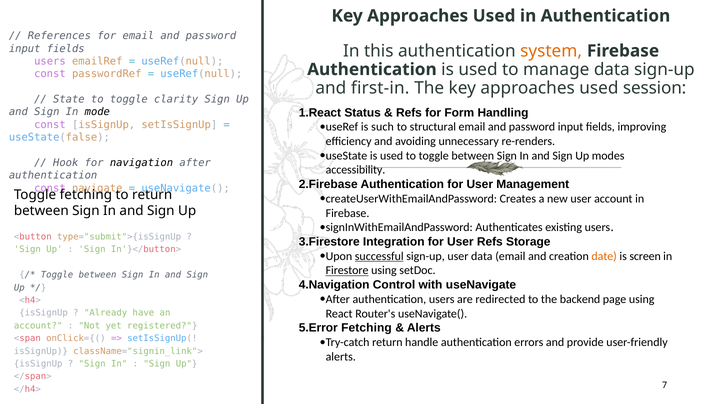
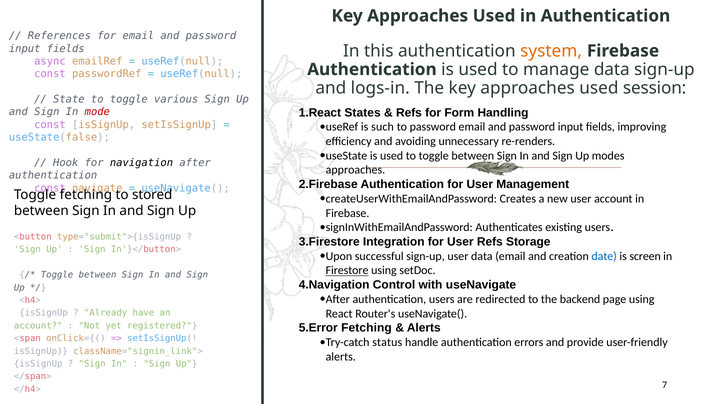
users at (50, 61): users -> async
first-in: first-in -> logs-in
clarity: clarity -> various
Status: Status -> States
mode colour: black -> red
to structural: structural -> password
accessibility at (356, 170): accessibility -> approaches
to return: return -> stored
successful underline: present -> none
date colour: orange -> blue
Try-catch return: return -> status
